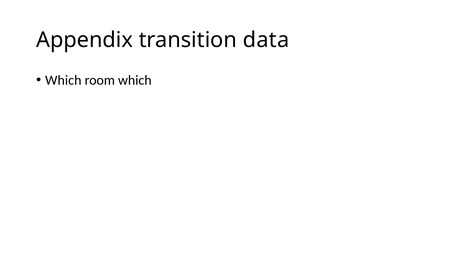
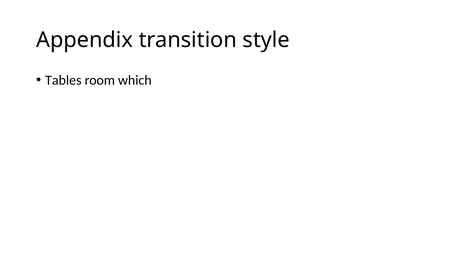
data: data -> style
Which at (63, 80): Which -> Tables
